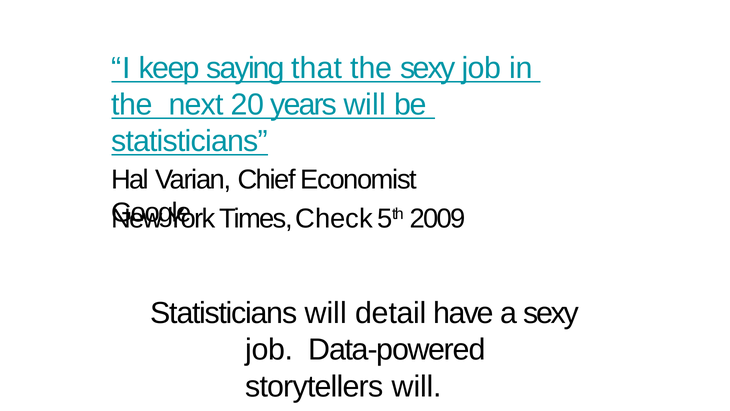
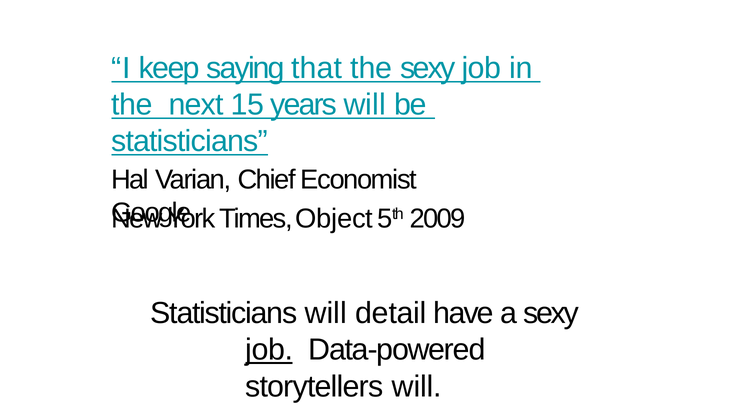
20: 20 -> 15
Check: Check -> Object
job at (269, 350) underline: none -> present
